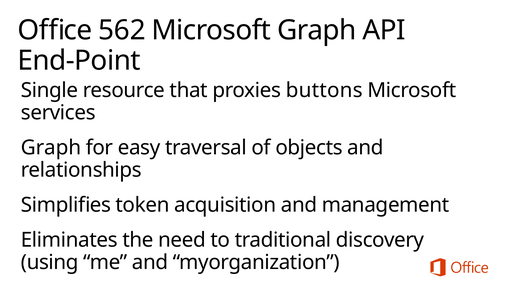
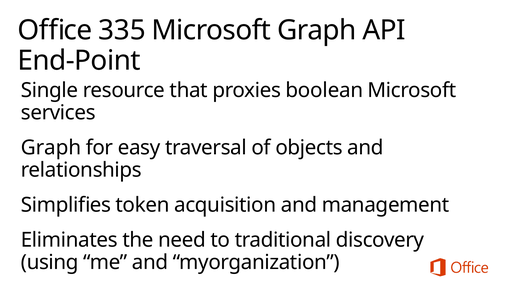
562: 562 -> 335
buttons: buttons -> boolean
